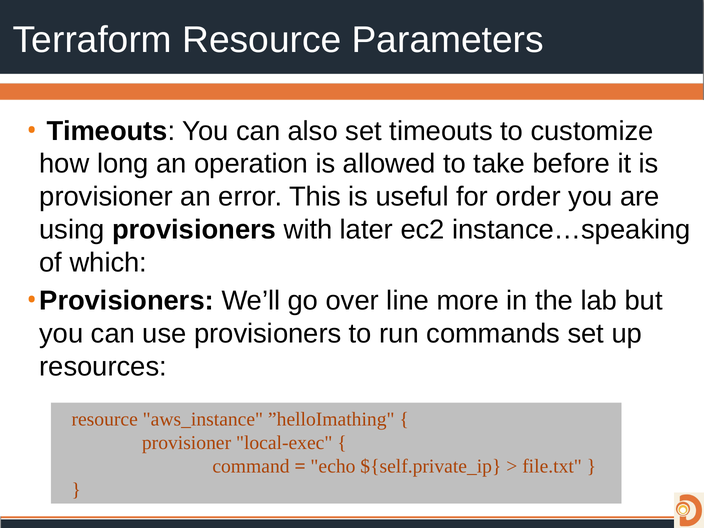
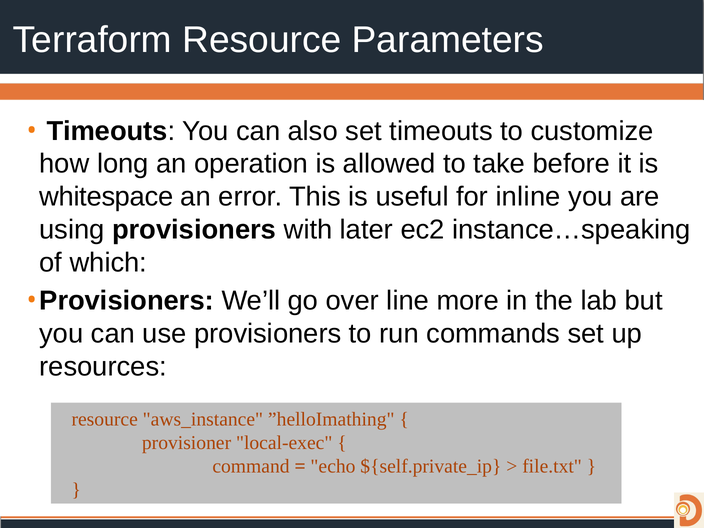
provisioner at (106, 197): provisioner -> whitespace
order: order -> inline
